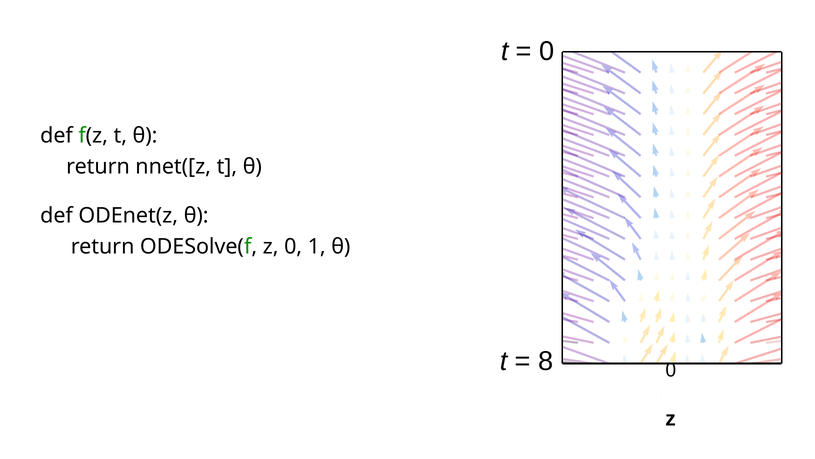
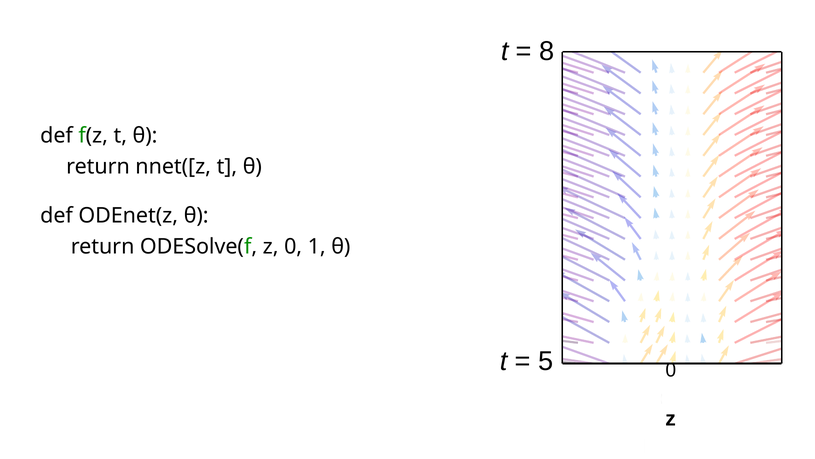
0 at (547, 51): 0 -> 8
8 at (546, 361): 8 -> 5
